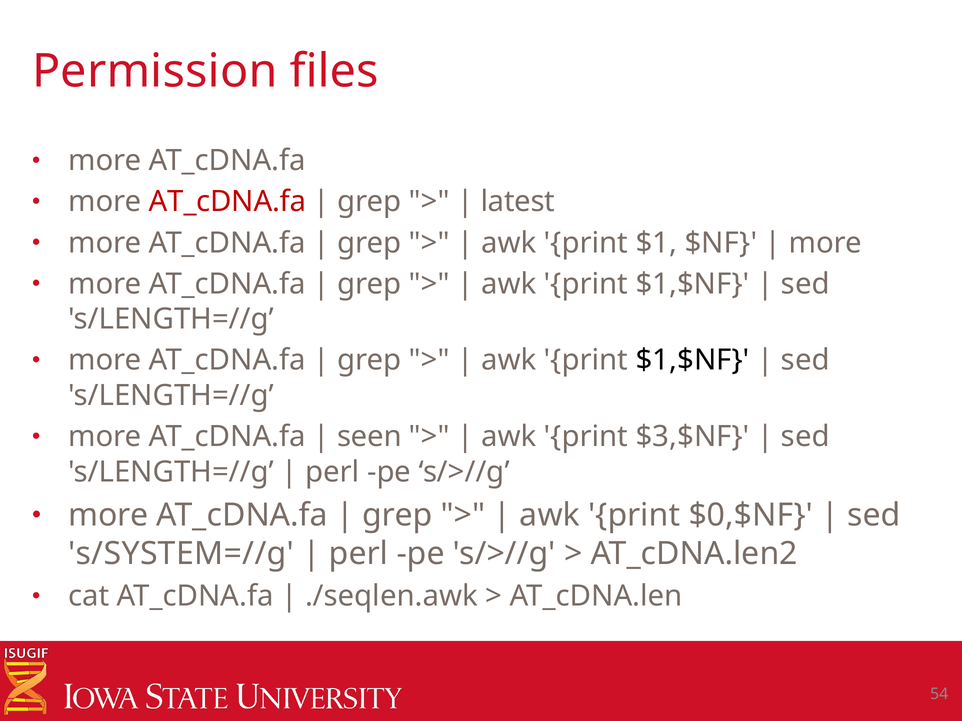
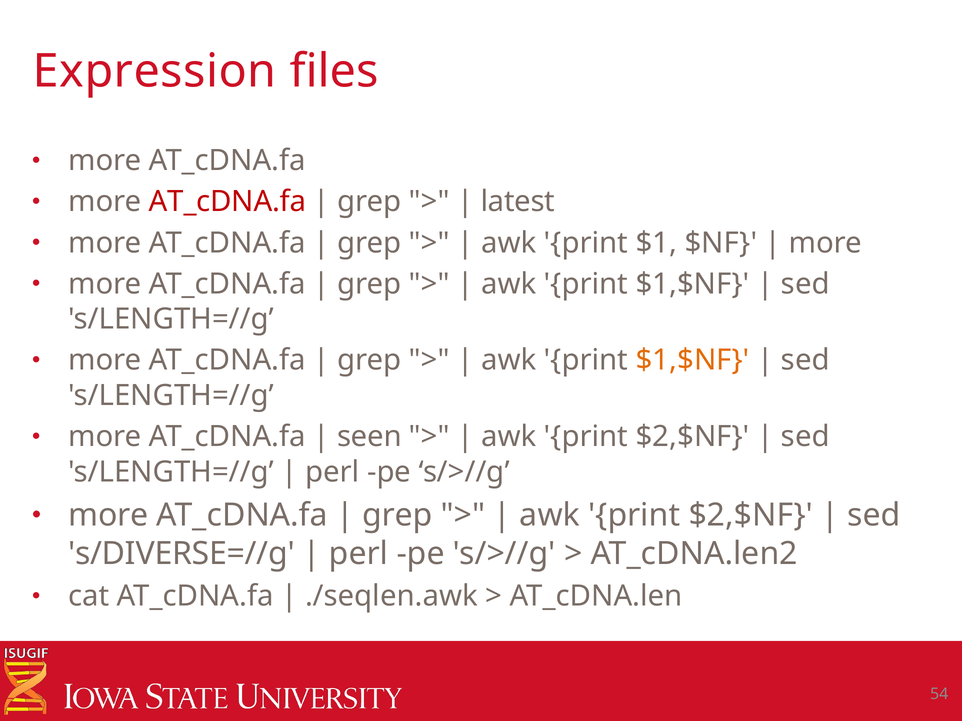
Permission: Permission -> Expression
$1,$NF at (693, 361) colour: black -> orange
$3,$NF at (693, 437): $3,$NF -> $2,$NF
$0,$NF at (751, 516): $0,$NF -> $2,$NF
s/SYSTEM=//g: s/SYSTEM=//g -> s/DIVERSE=//g
